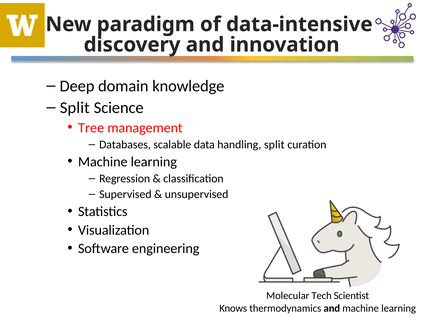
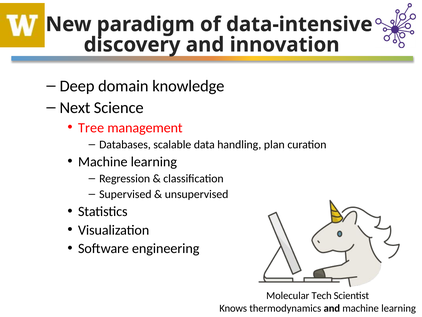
Split at (75, 108): Split -> Next
handling split: split -> plan
